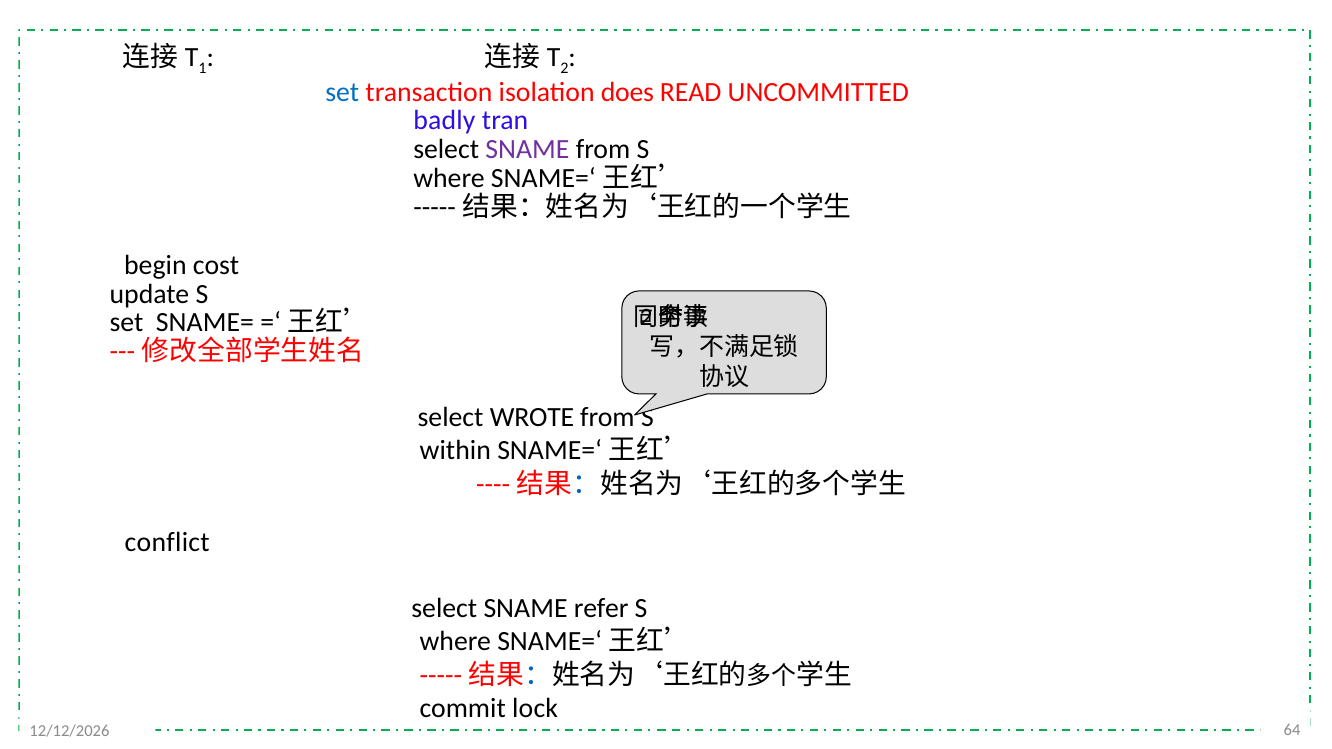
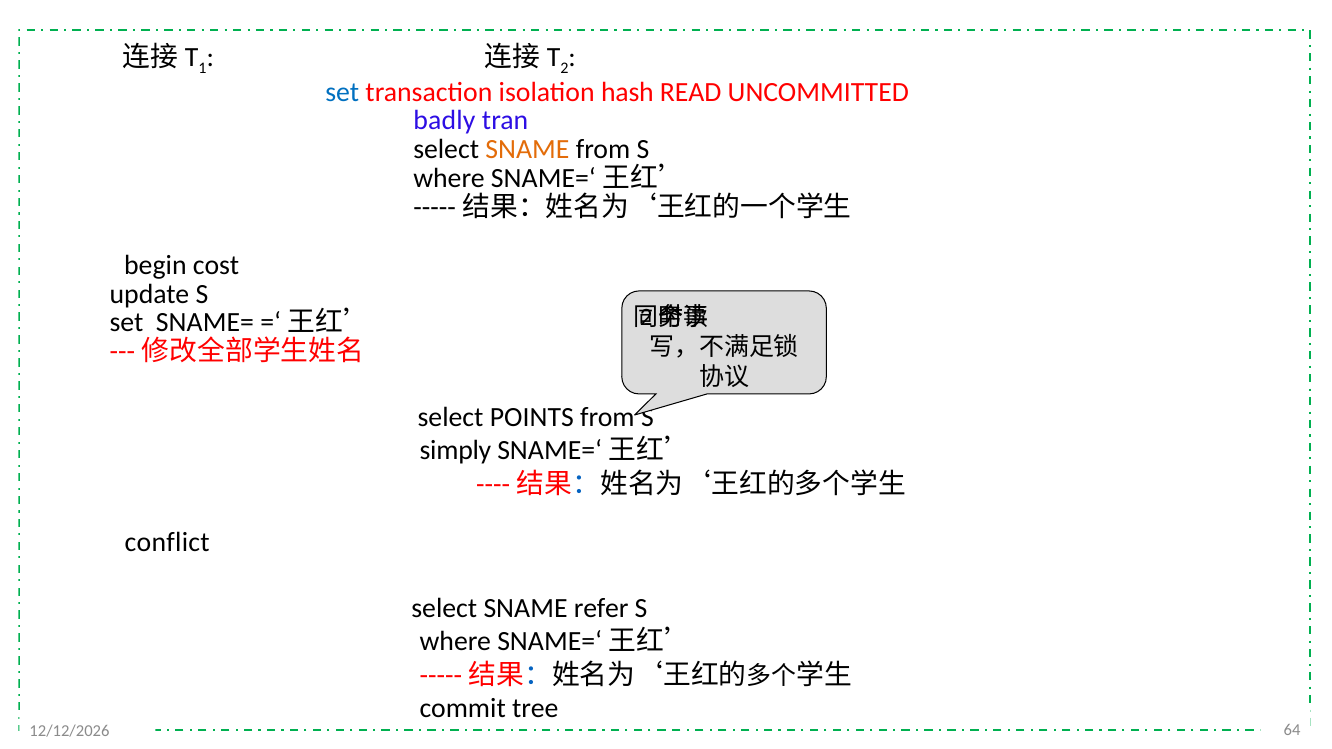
does: does -> hash
SNAME at (527, 150) colour: purple -> orange
WROTE: WROTE -> POINTS
within: within -> simply
lock: lock -> tree
